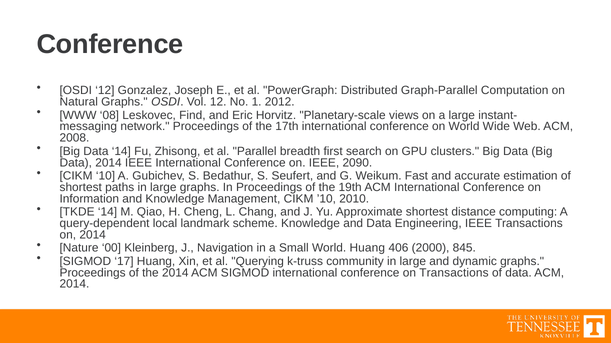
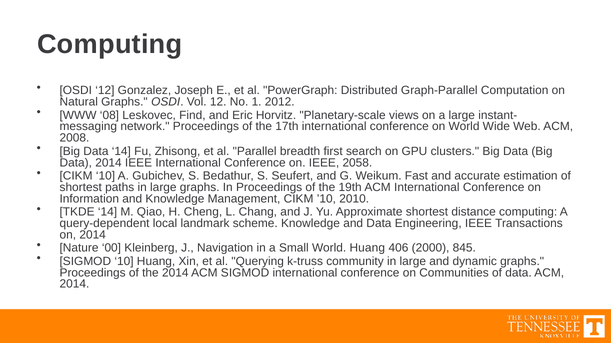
Conference at (110, 44): Conference -> Computing
2090: 2090 -> 2058
SIGMOD 17: 17 -> 10
on Transactions: Transactions -> Communities
